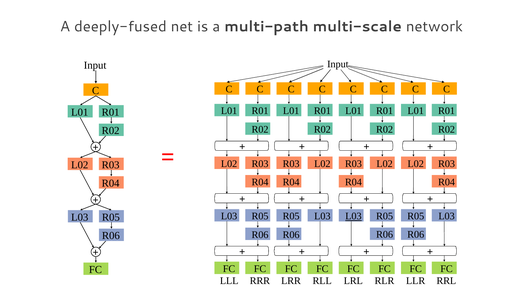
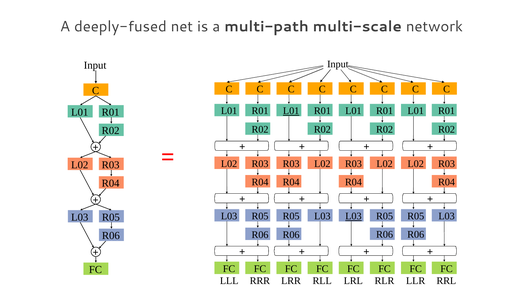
L01 at (291, 111) underline: none -> present
